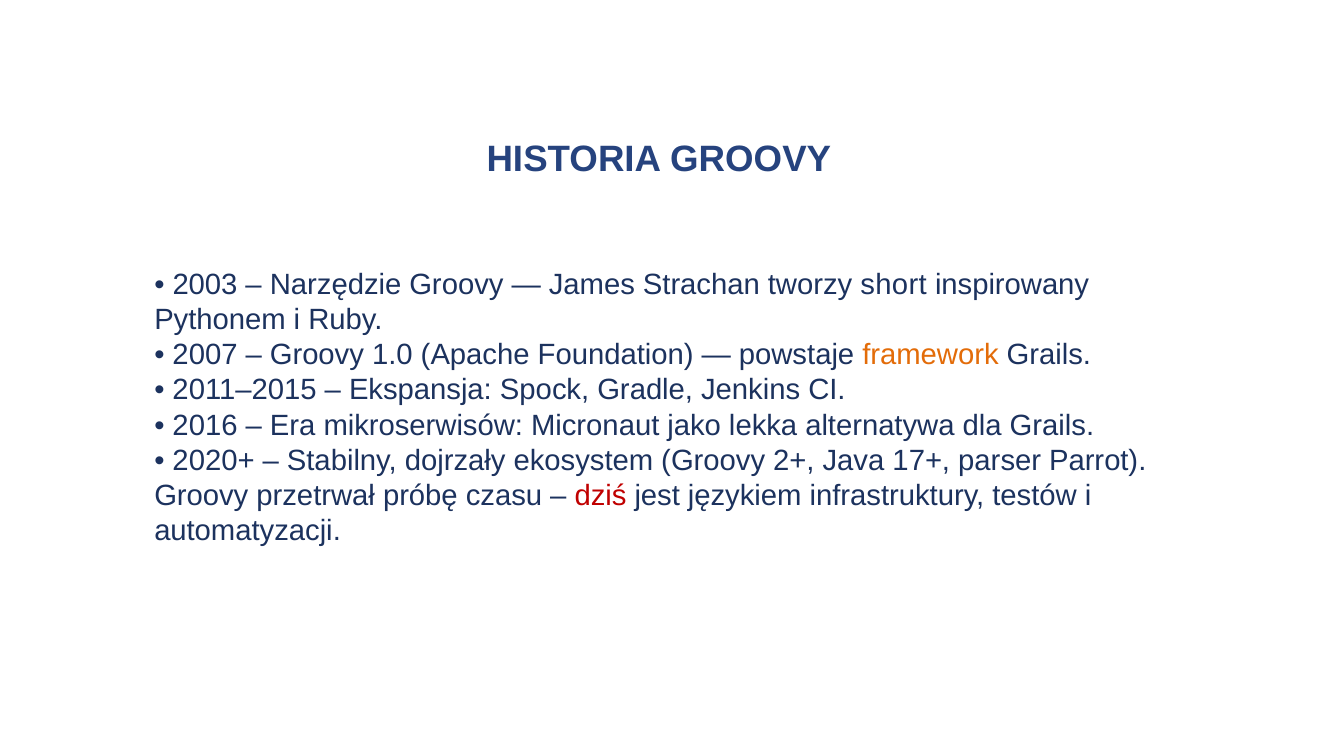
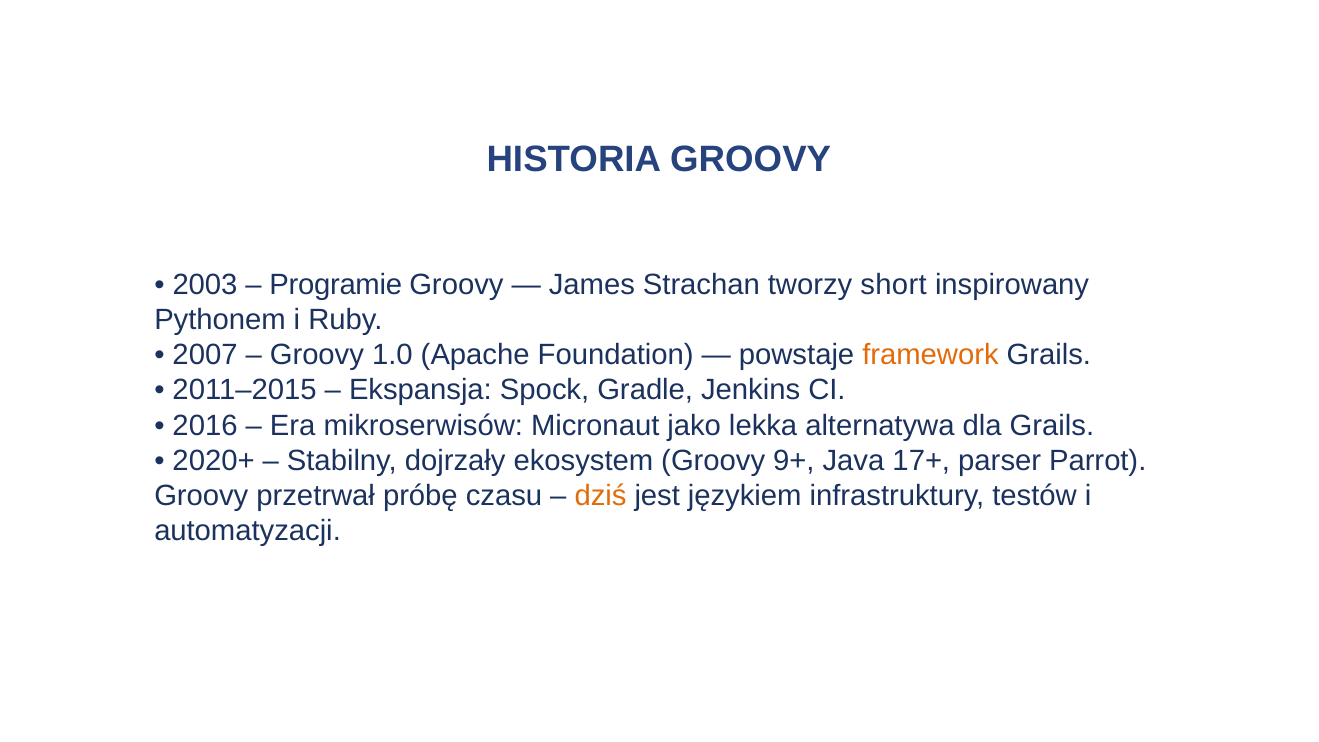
Narzędzie: Narzędzie -> Programie
2+: 2+ -> 9+
dziś colour: red -> orange
